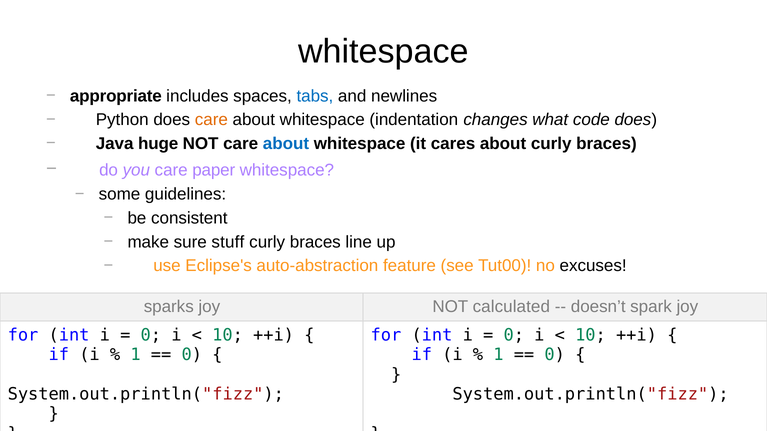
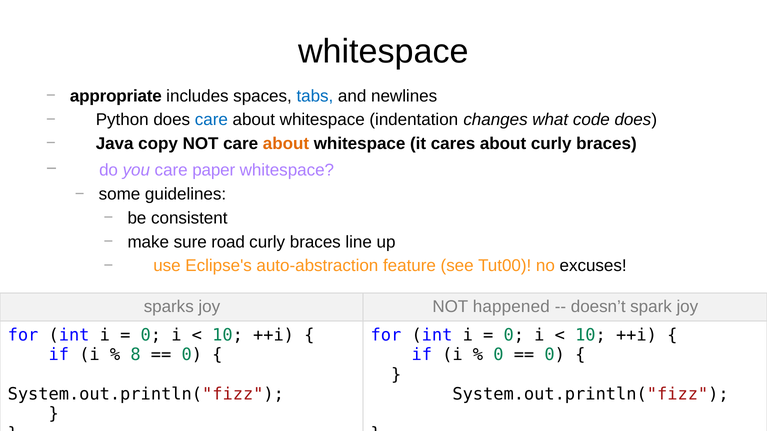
care at (211, 120) colour: orange -> blue
huge: huge -> copy
about at (286, 144) colour: blue -> orange
stuff: stuff -> road
calculated: calculated -> happened
1 at (136, 355): 1 -> 8
1 at (498, 355): 1 -> 0
